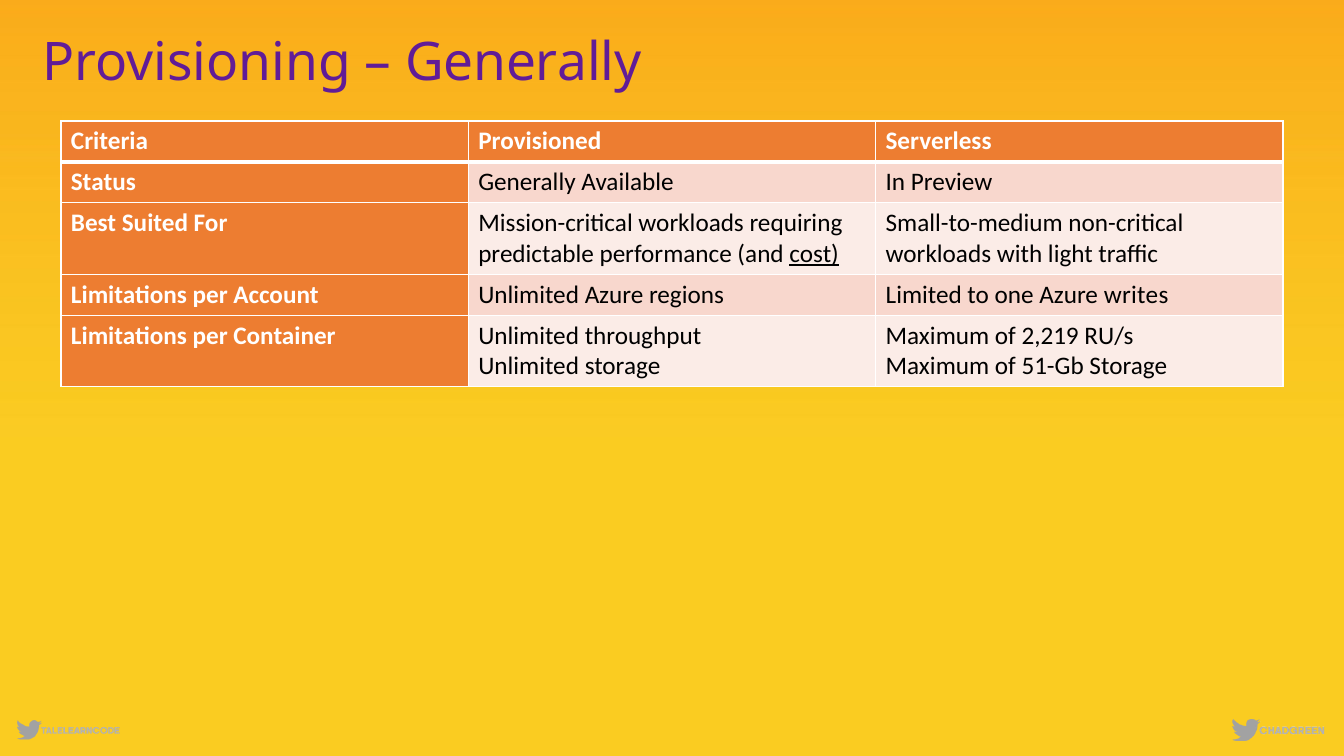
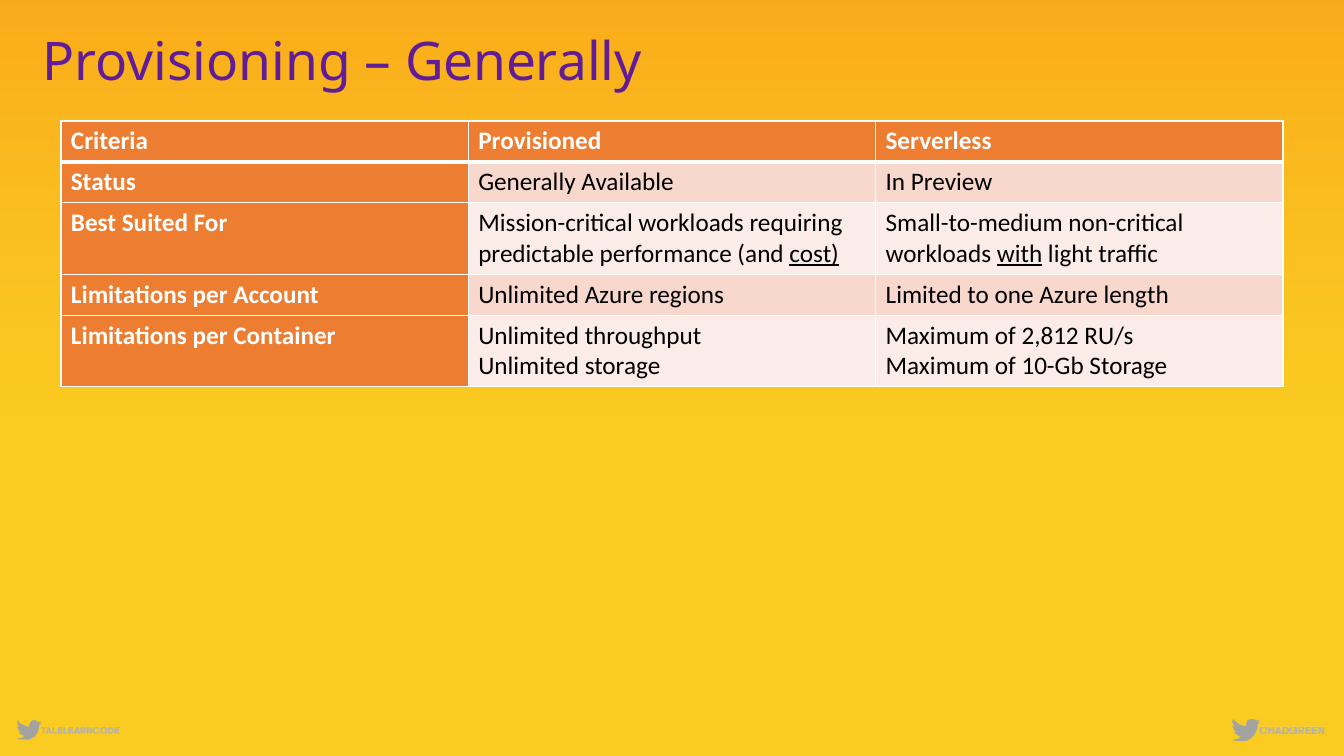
with underline: none -> present
writes: writes -> length
2,219: 2,219 -> 2,812
51-Gb: 51-Gb -> 10-Gb
